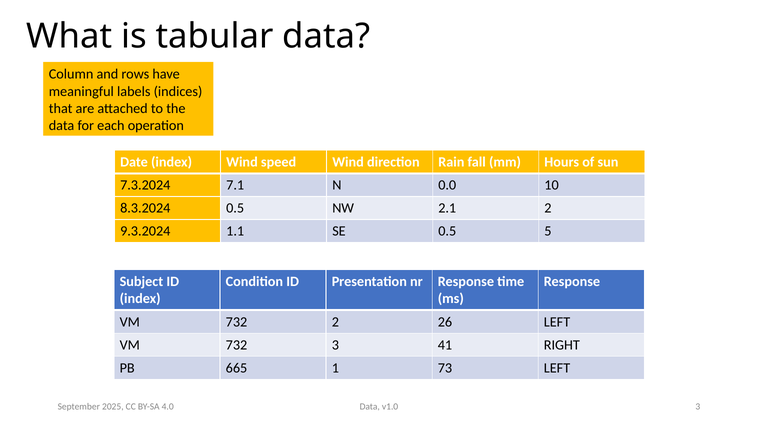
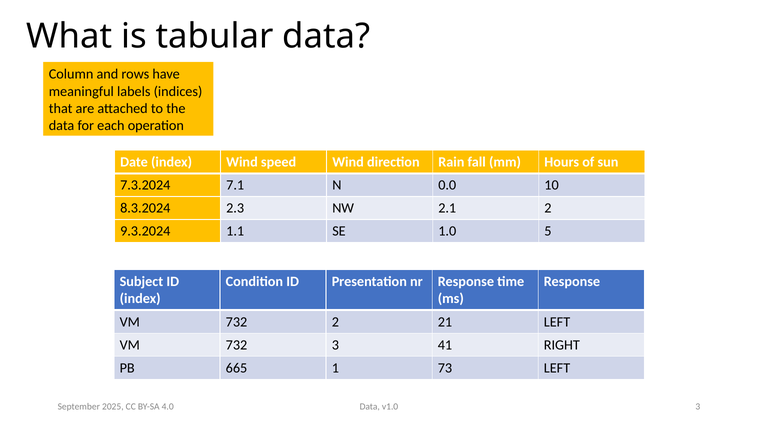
8.3.2024 0.5: 0.5 -> 2.3
SE 0.5: 0.5 -> 1.0
26: 26 -> 21
